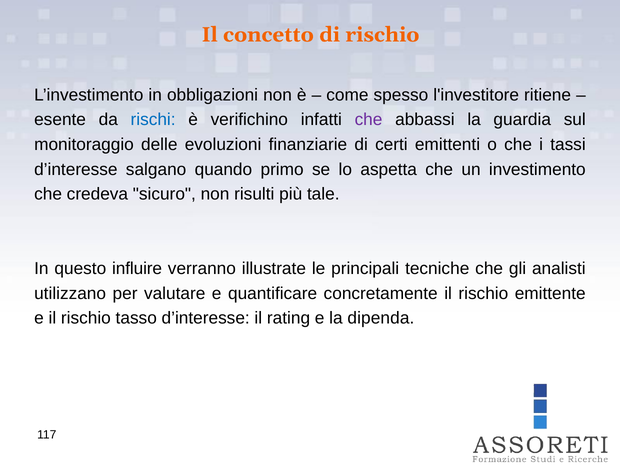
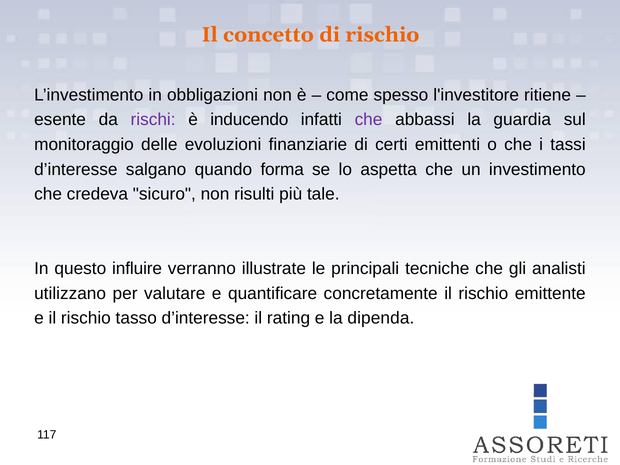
rischi colour: blue -> purple
verifichino: verifichino -> inducendo
primo: primo -> forma
